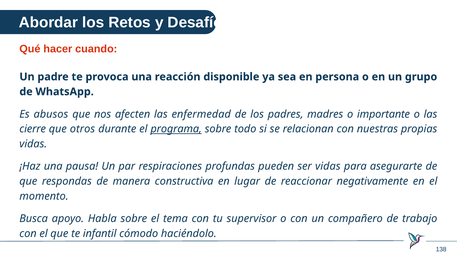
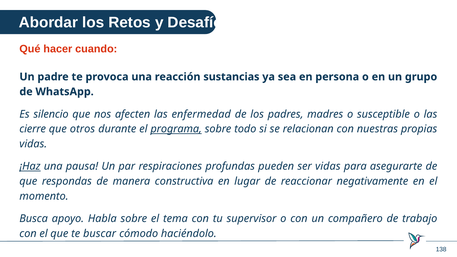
disponible: disponible -> sustancias
abusos: abusos -> silencio
importante: importante -> susceptible
¡Haz underline: none -> present
infantil: infantil -> buscar
